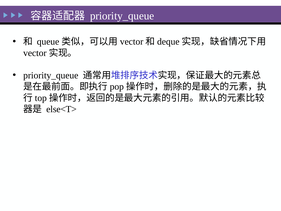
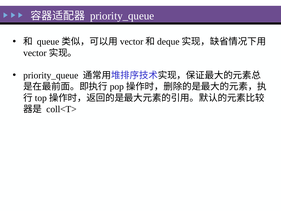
else<T>: else<T> -> coll<T>
